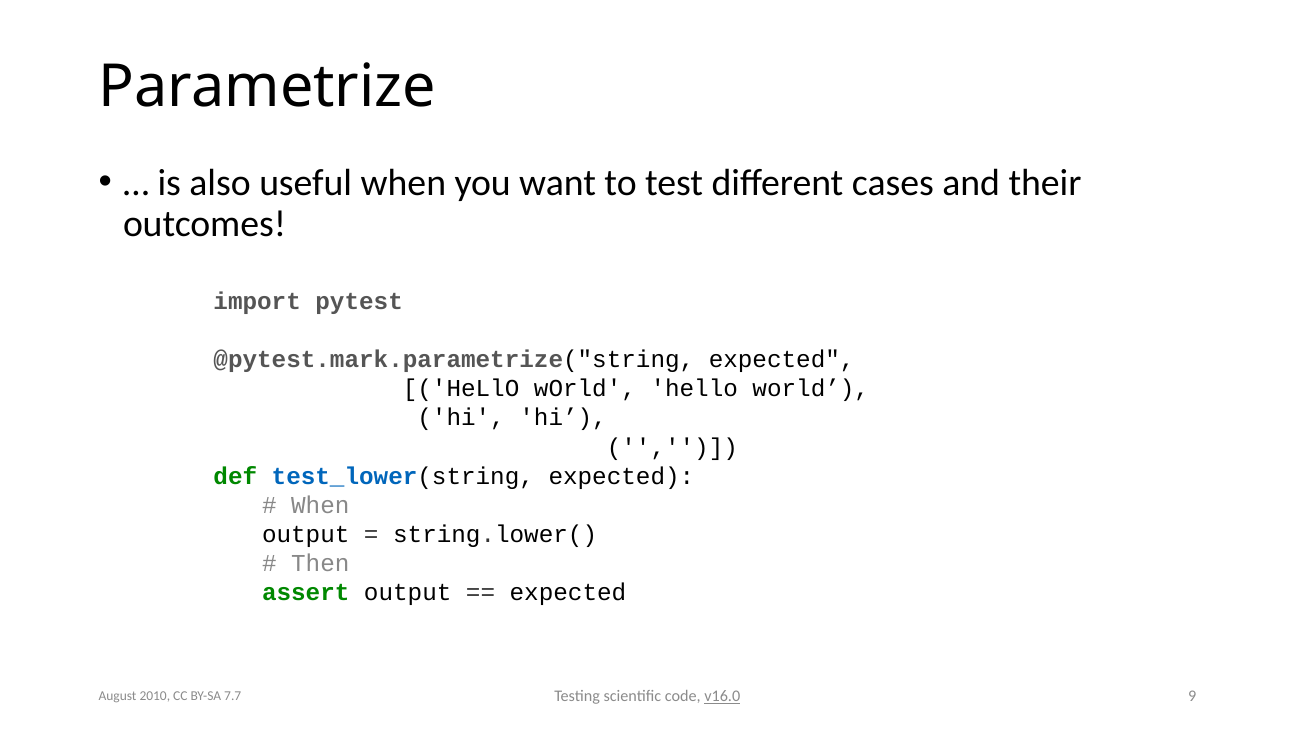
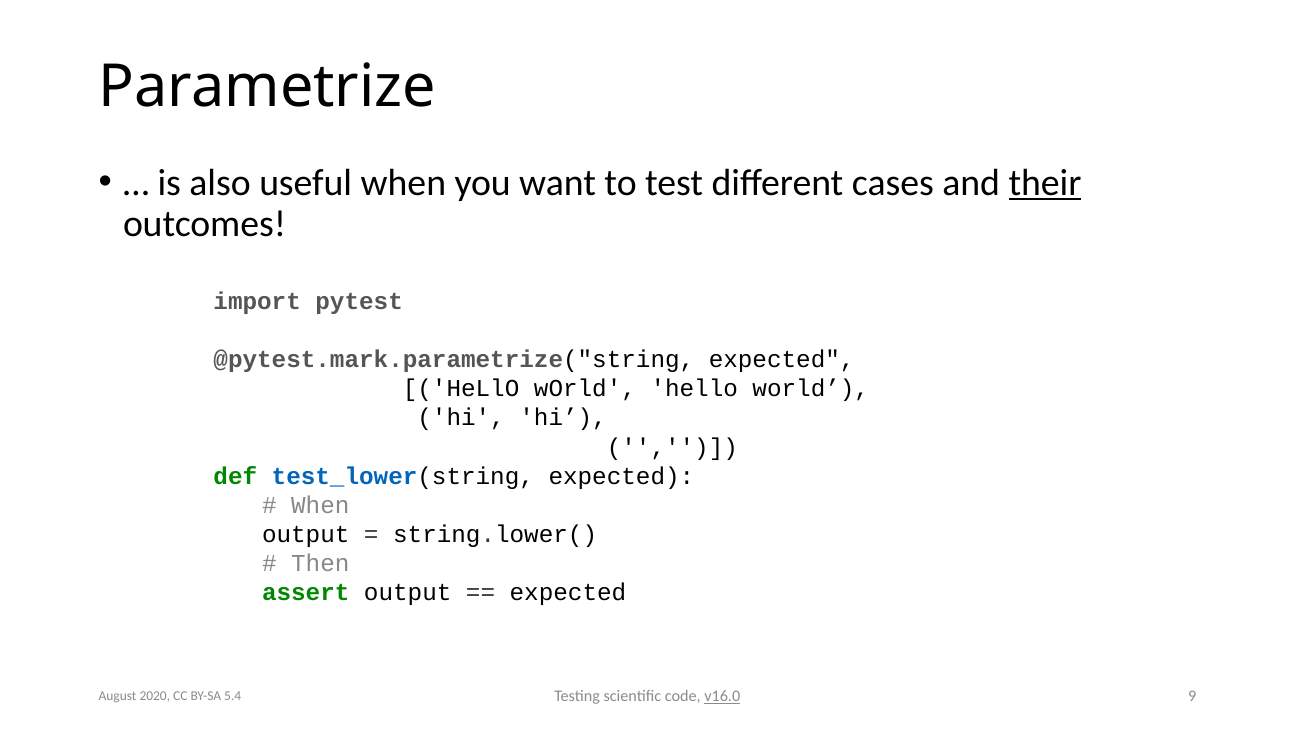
their underline: none -> present
2010: 2010 -> 2020
7.7: 7.7 -> 5.4
